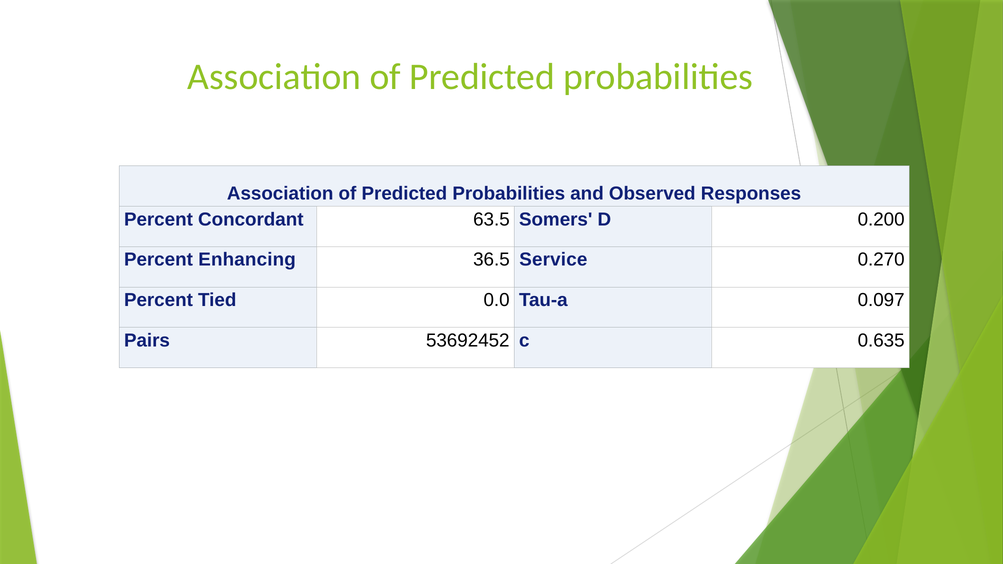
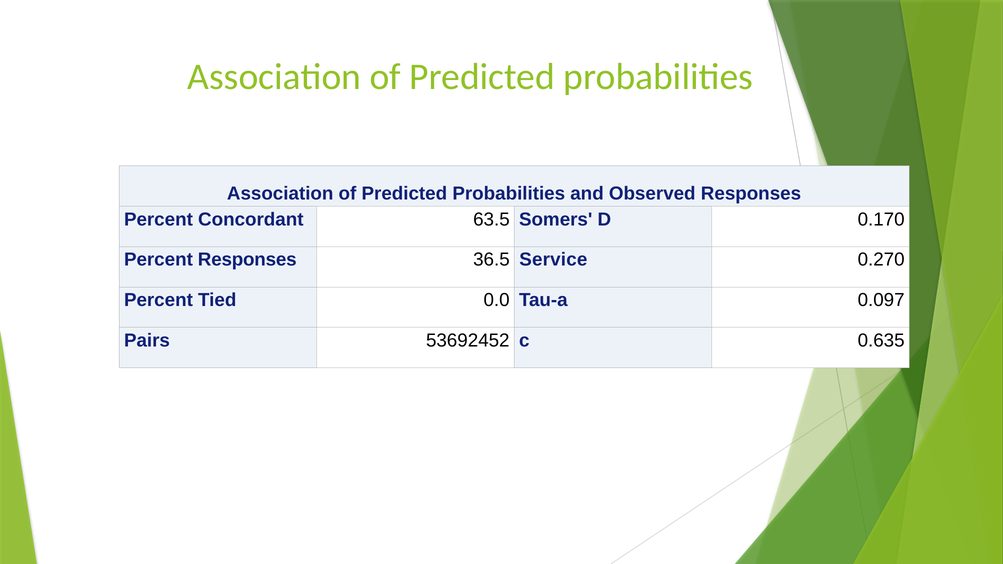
0.200: 0.200 -> 0.170
Percent Enhancing: Enhancing -> Responses
